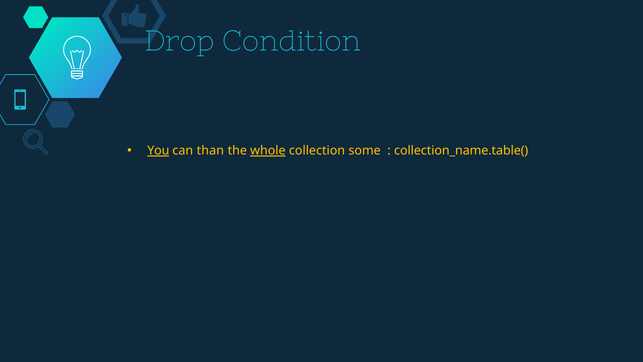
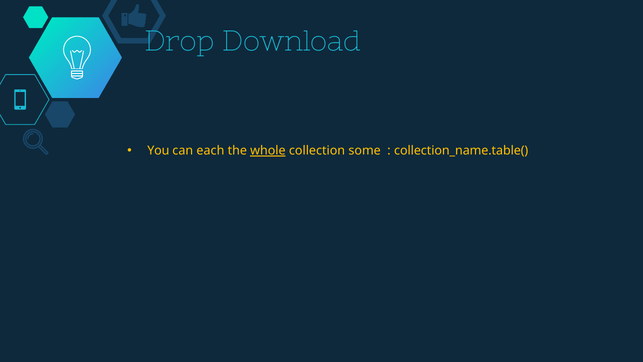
Condition: Condition -> Download
You underline: present -> none
than: than -> each
